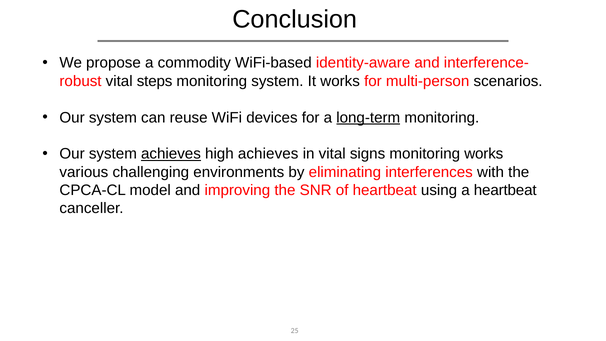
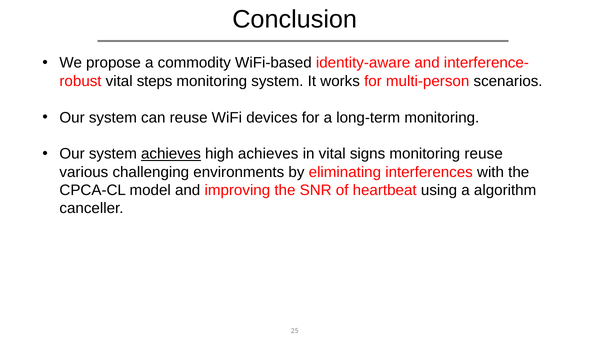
long-term underline: present -> none
monitoring works: works -> reuse
a heartbeat: heartbeat -> algorithm
